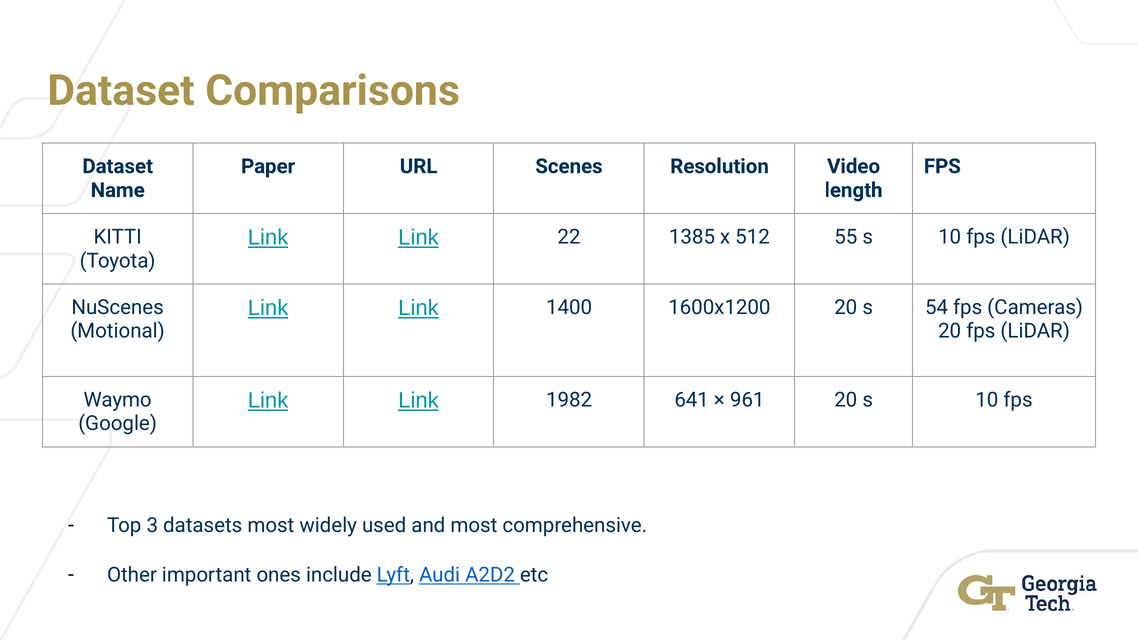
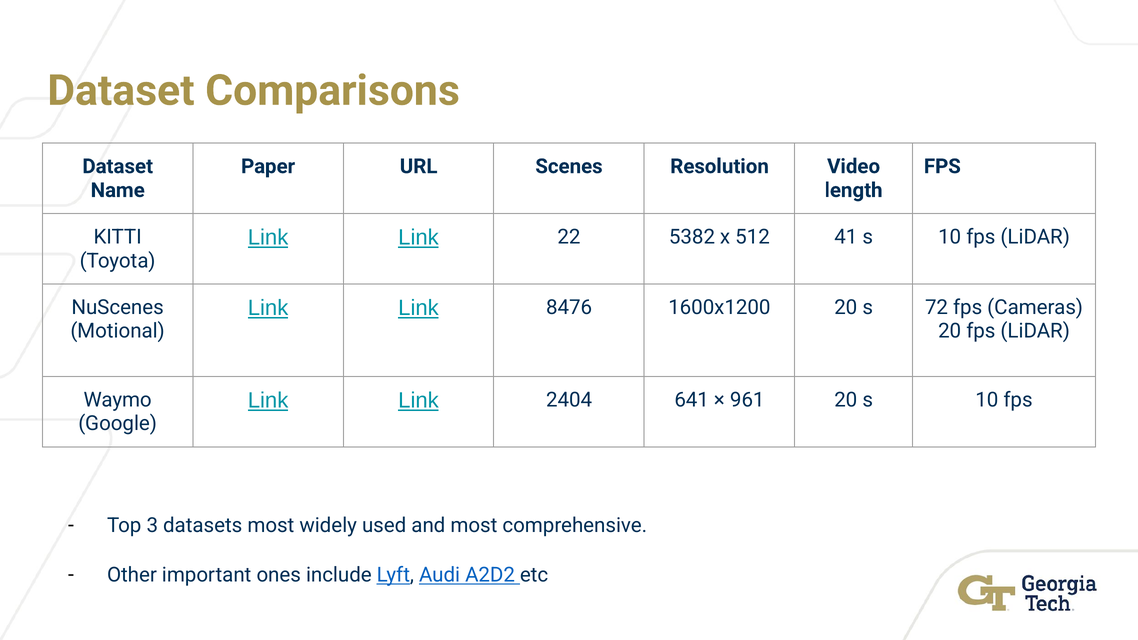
1385: 1385 -> 5382
55: 55 -> 41
1400: 1400 -> 8476
54: 54 -> 72
1982: 1982 -> 2404
